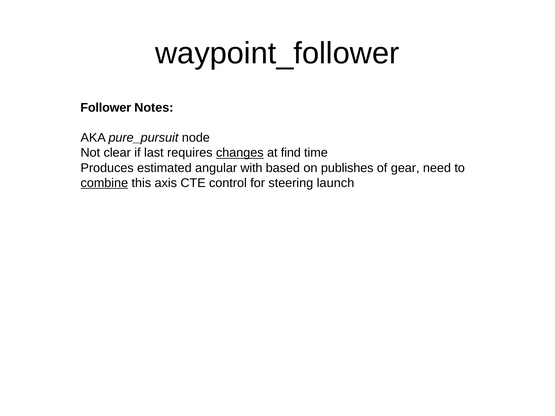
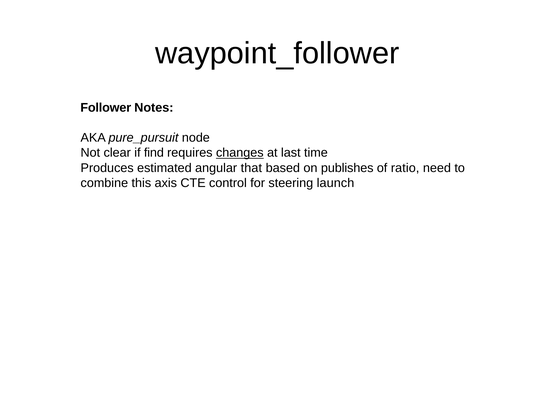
last: last -> find
find: find -> last
with: with -> that
gear: gear -> ratio
combine underline: present -> none
